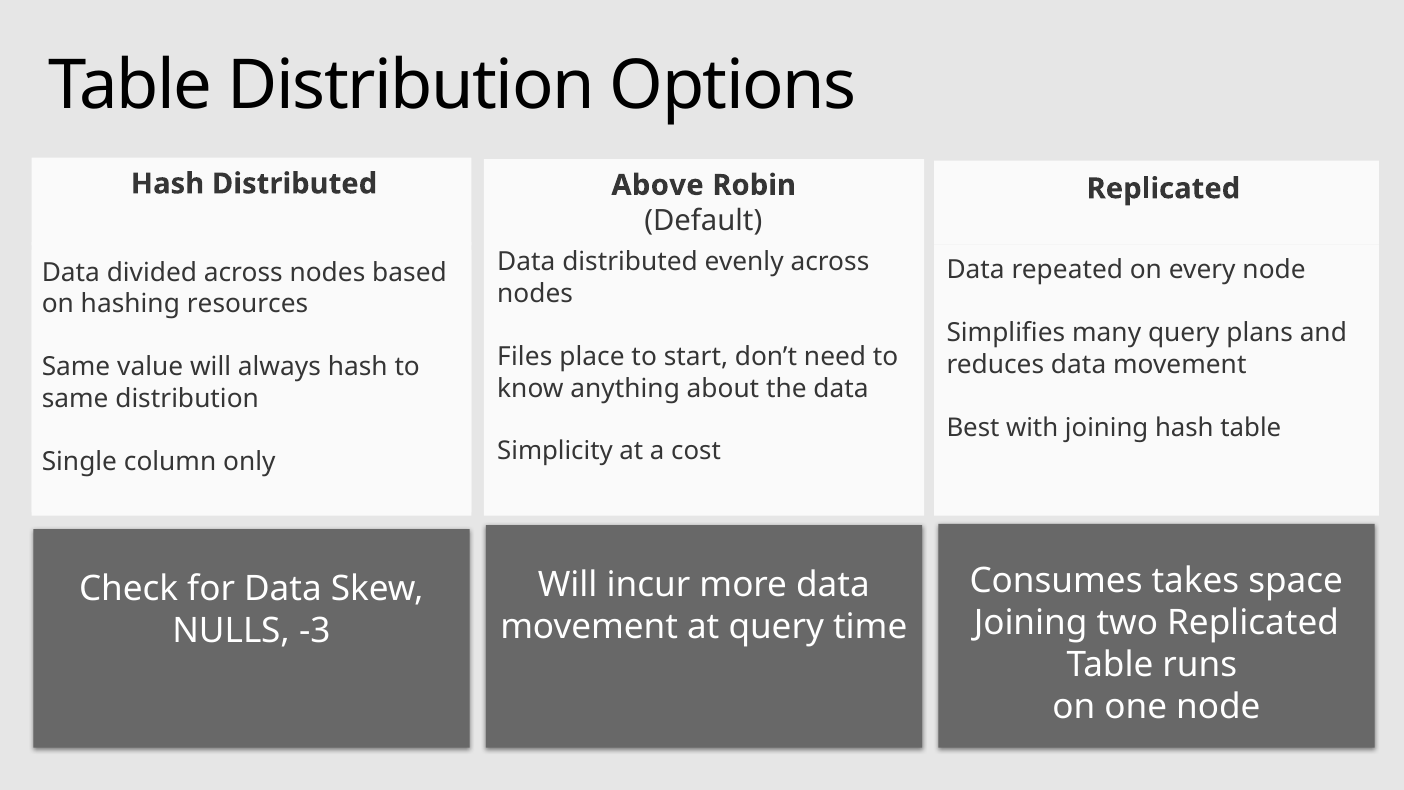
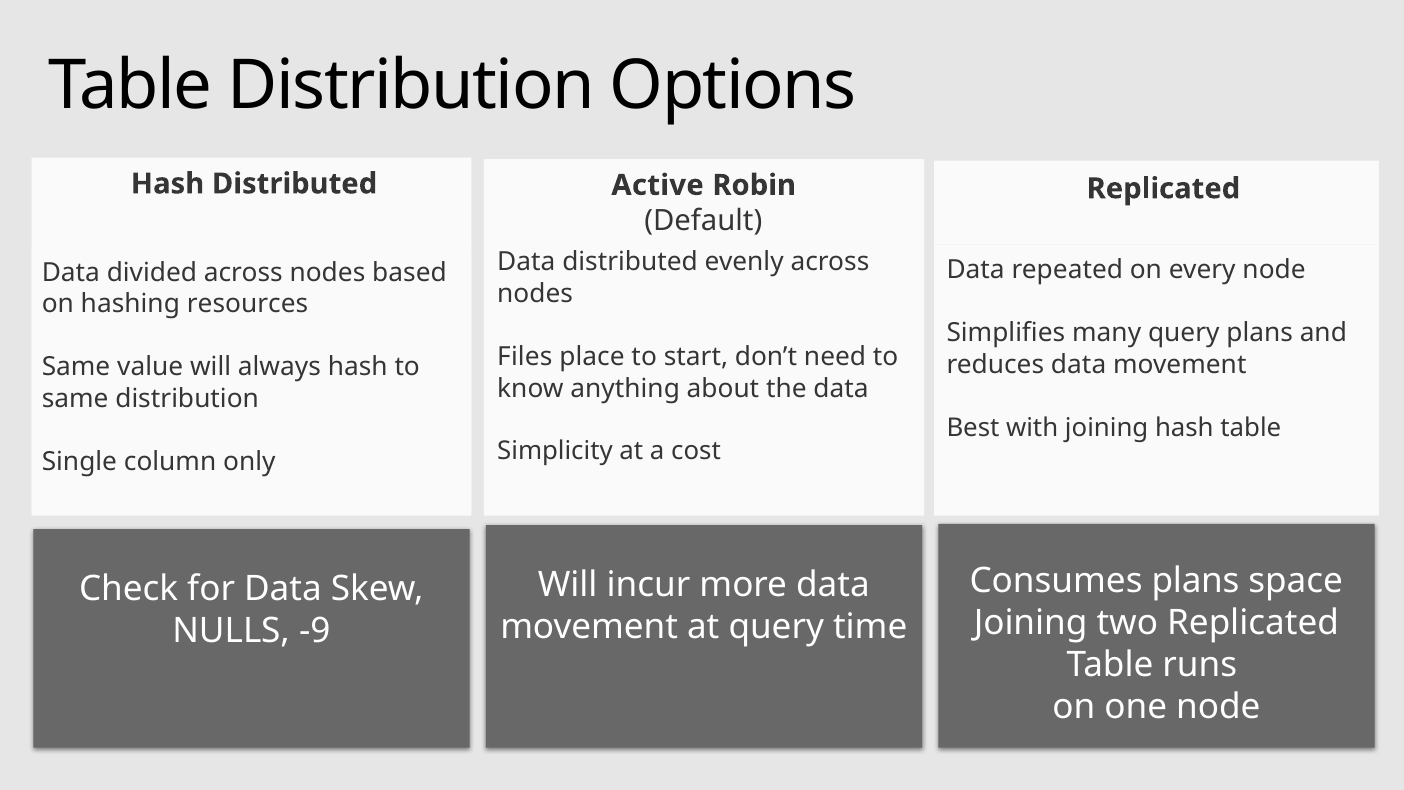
Above: Above -> Active
Consumes takes: takes -> plans
-3: -3 -> -9
